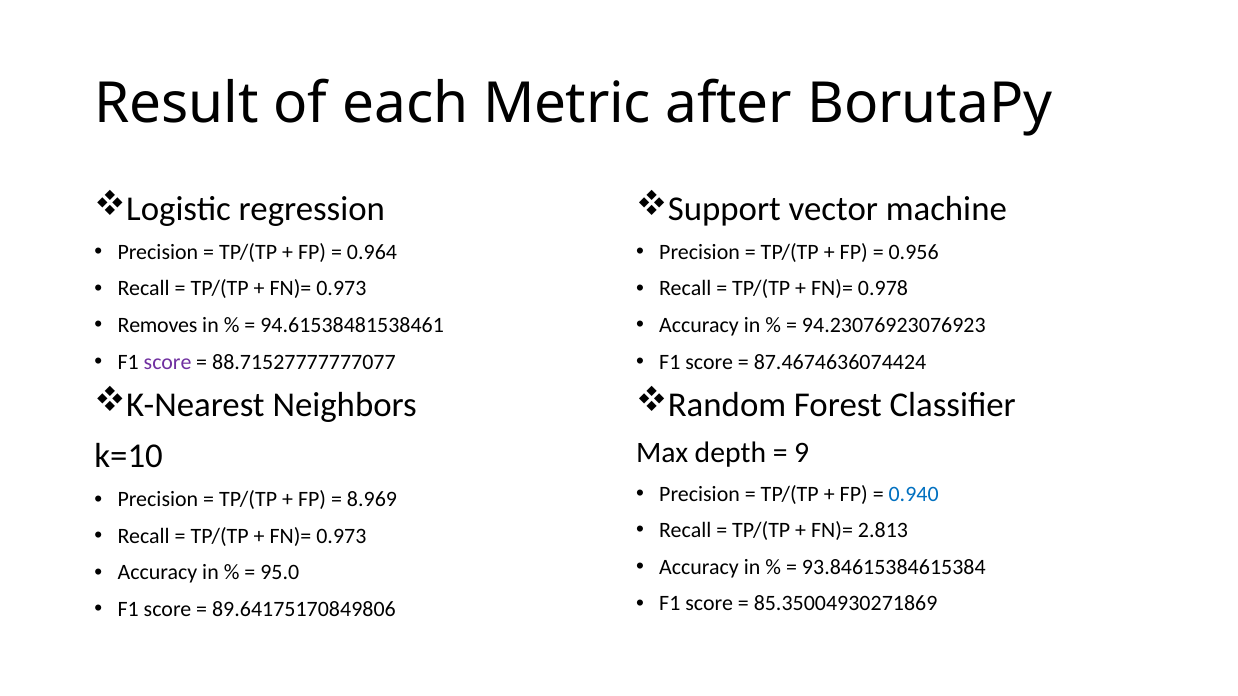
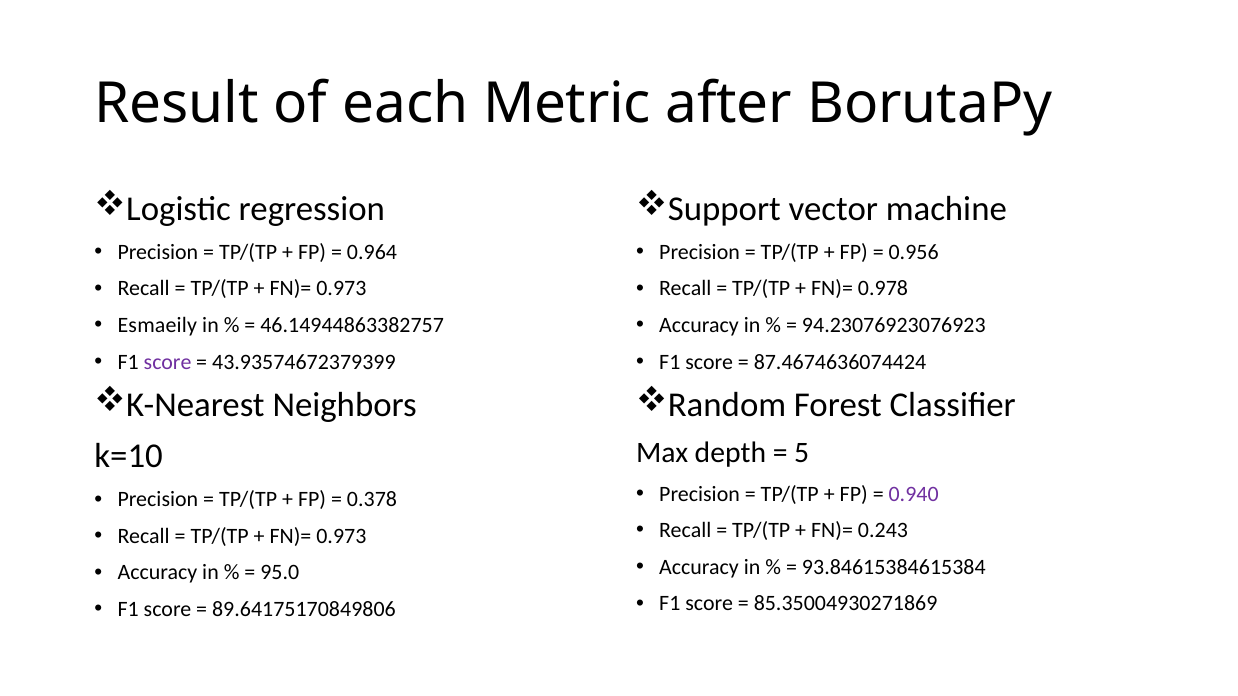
Removes: Removes -> Esmaeily
94.61538481538461: 94.61538481538461 -> 46.14944863382757
88.71527777777077: 88.71527777777077 -> 43.93574672379399
9: 9 -> 5
0.940 colour: blue -> purple
8.969: 8.969 -> 0.378
2.813: 2.813 -> 0.243
